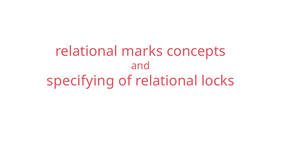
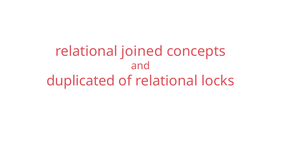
marks: marks -> joined
specifying: specifying -> duplicated
